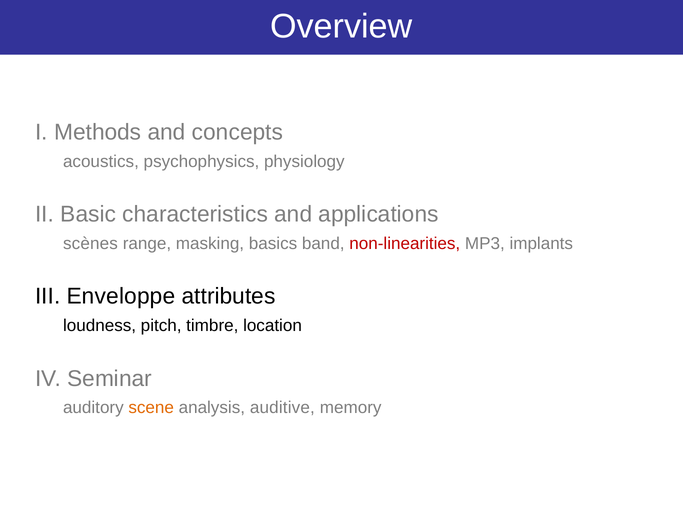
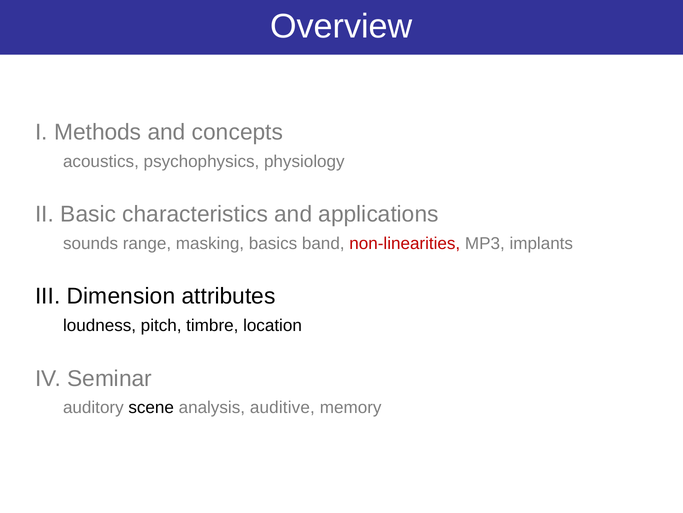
scènes: scènes -> sounds
Enveloppe: Enveloppe -> Dimension
scene colour: orange -> black
